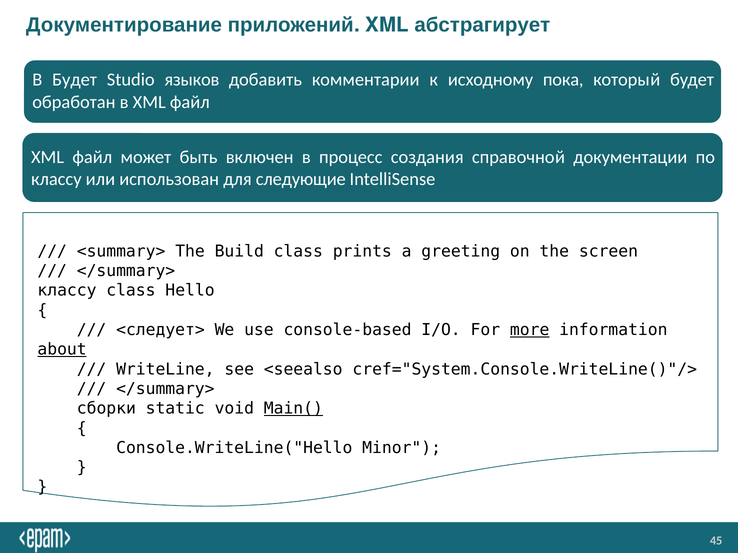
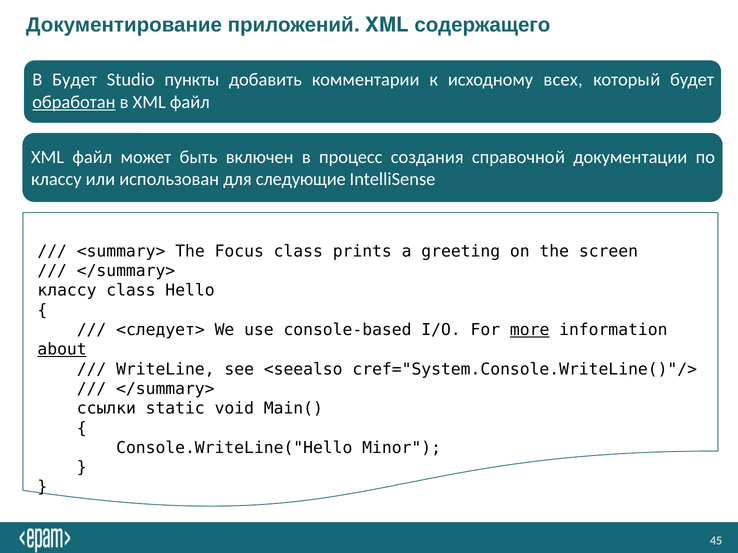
абстрагирует: абстрагирует -> содержащего
языков: языков -> пункты
пока: пока -> всех
обработан underline: none -> present
Build: Build -> Focus
сборки: сборки -> ссылки
Main( underline: present -> none
